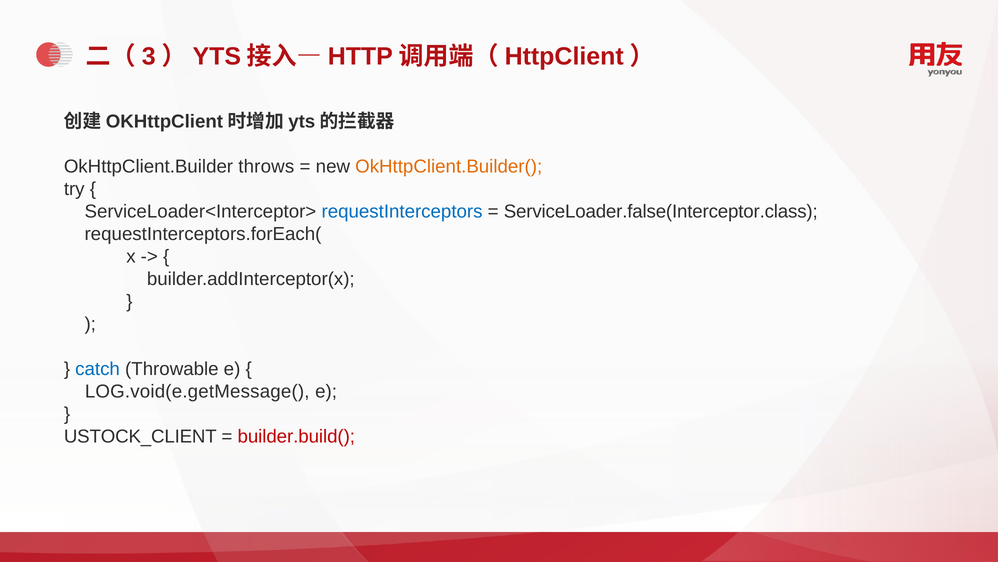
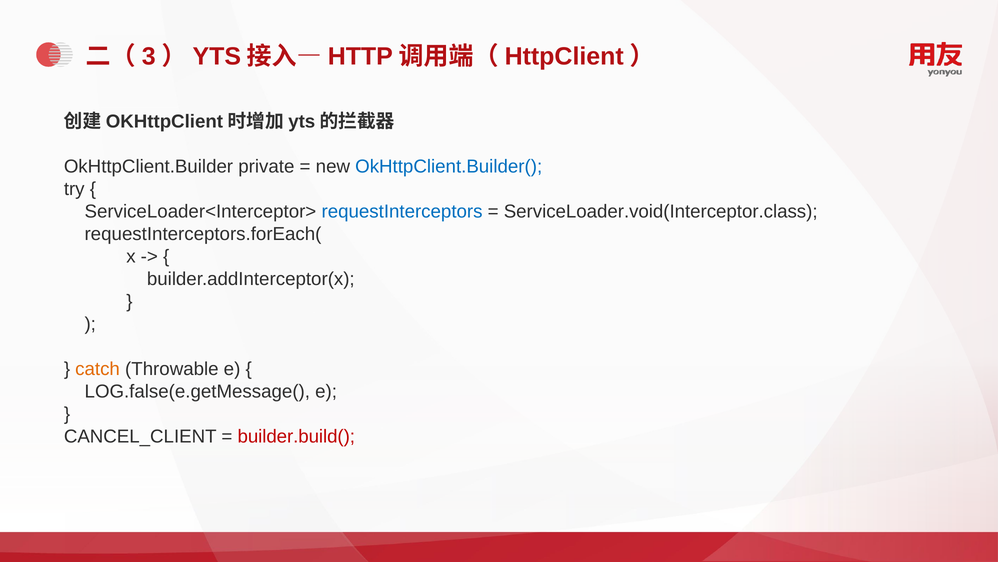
throws: throws -> private
OkHttpClient.Builder( colour: orange -> blue
ServiceLoader.false(Interceptor.class: ServiceLoader.false(Interceptor.class -> ServiceLoader.void(Interceptor.class
catch colour: blue -> orange
LOG.void(e.getMessage(: LOG.void(e.getMessage( -> LOG.false(e.getMessage(
USTOCK_CLIENT: USTOCK_CLIENT -> CANCEL_CLIENT
